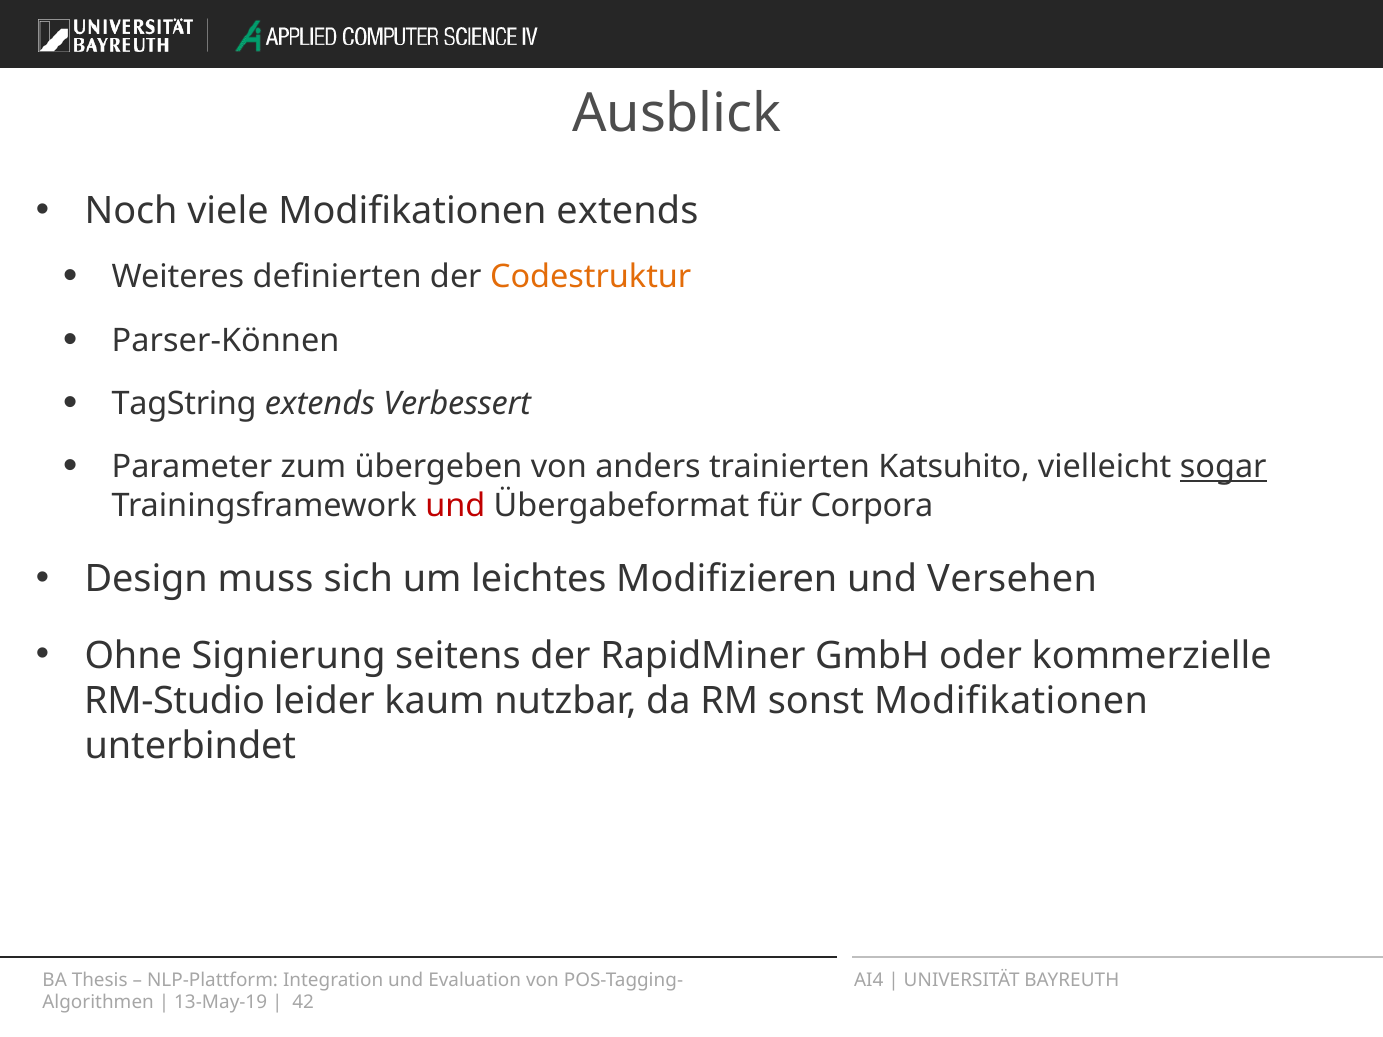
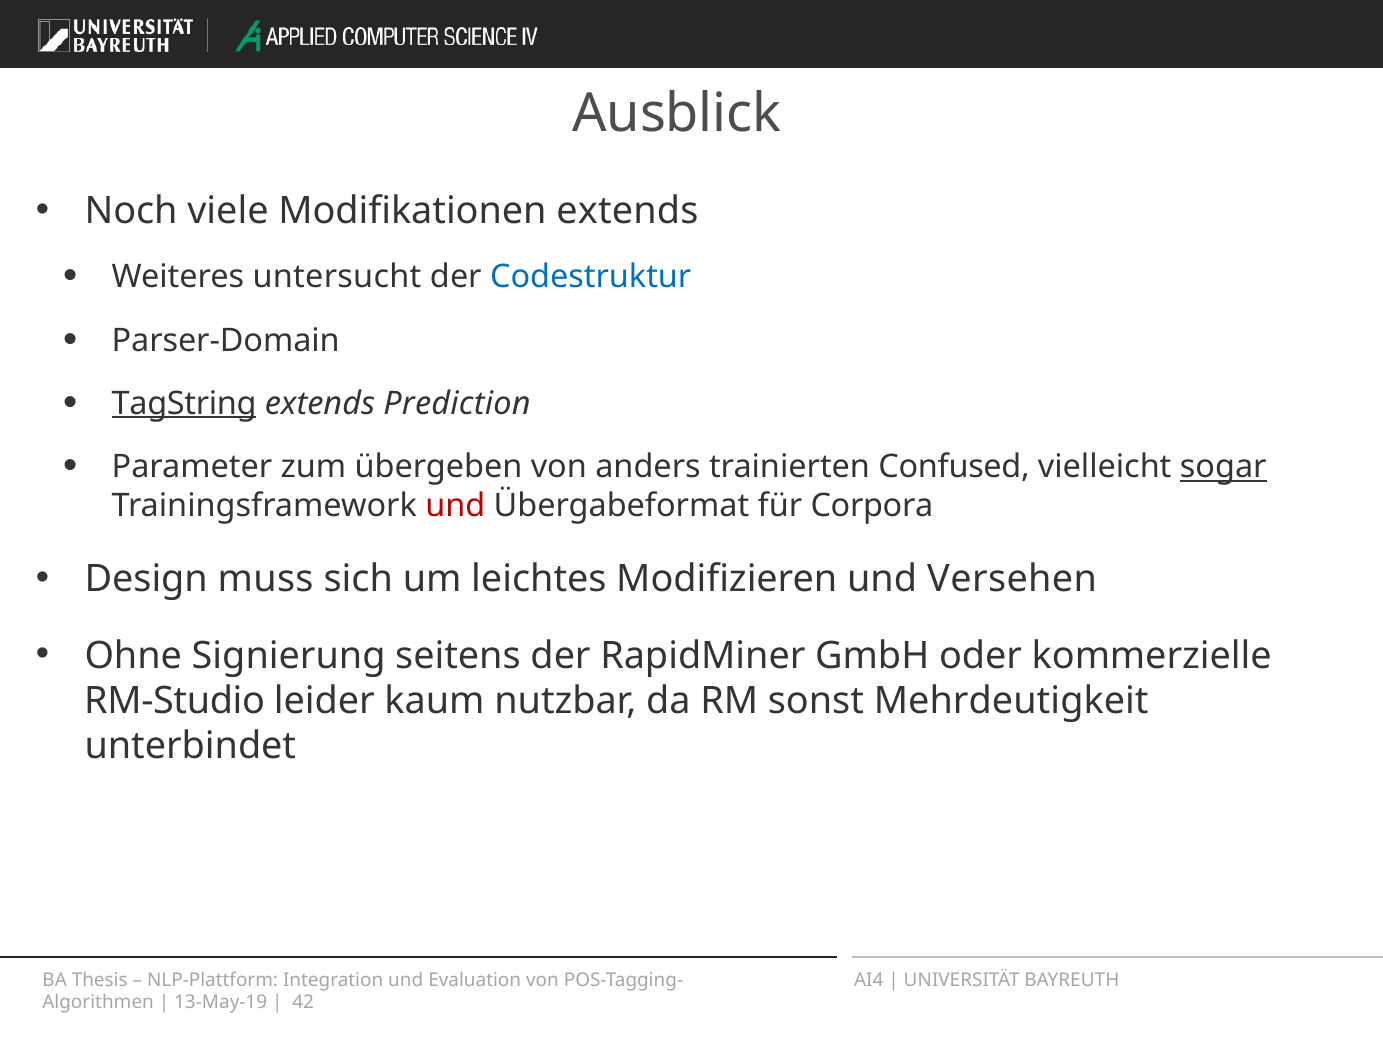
definierten: definierten -> untersucht
Codestruktur colour: orange -> blue
Parser-Können: Parser-Können -> Parser-Domain
TagString underline: none -> present
Verbessert: Verbessert -> Prediction
Katsuhito: Katsuhito -> Confused
sonst Modifikationen: Modifikationen -> Mehrdeutigkeit
